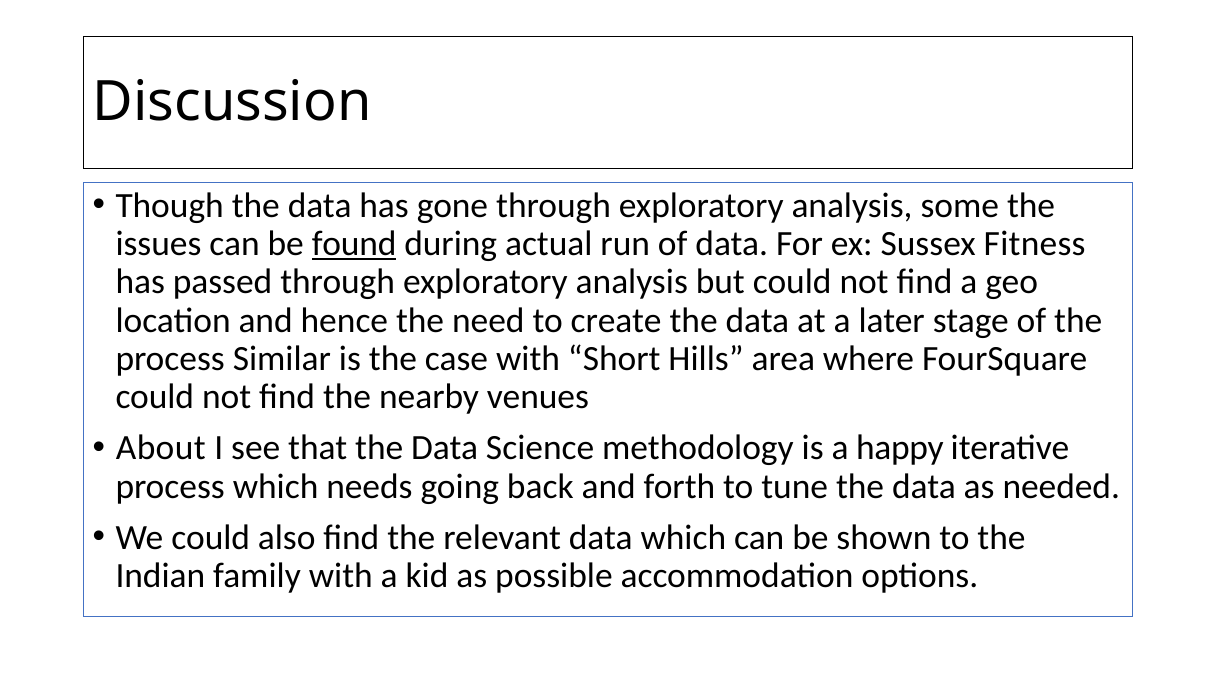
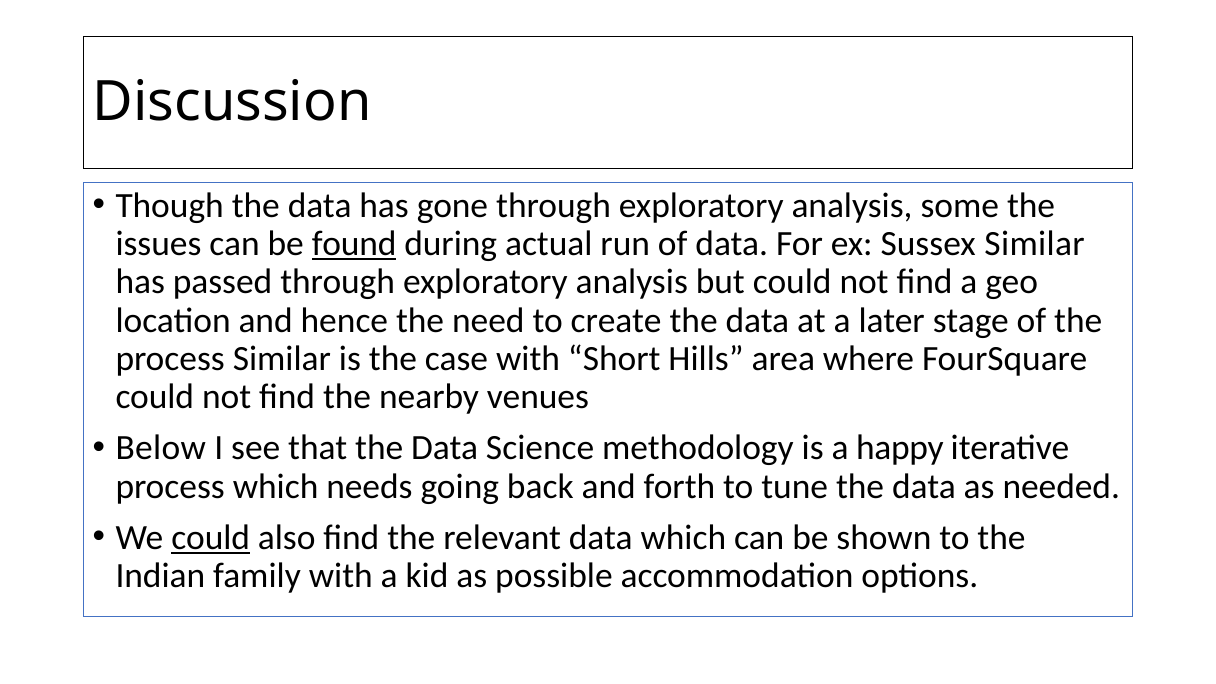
Sussex Fitness: Fitness -> Similar
About: About -> Below
could at (211, 537) underline: none -> present
